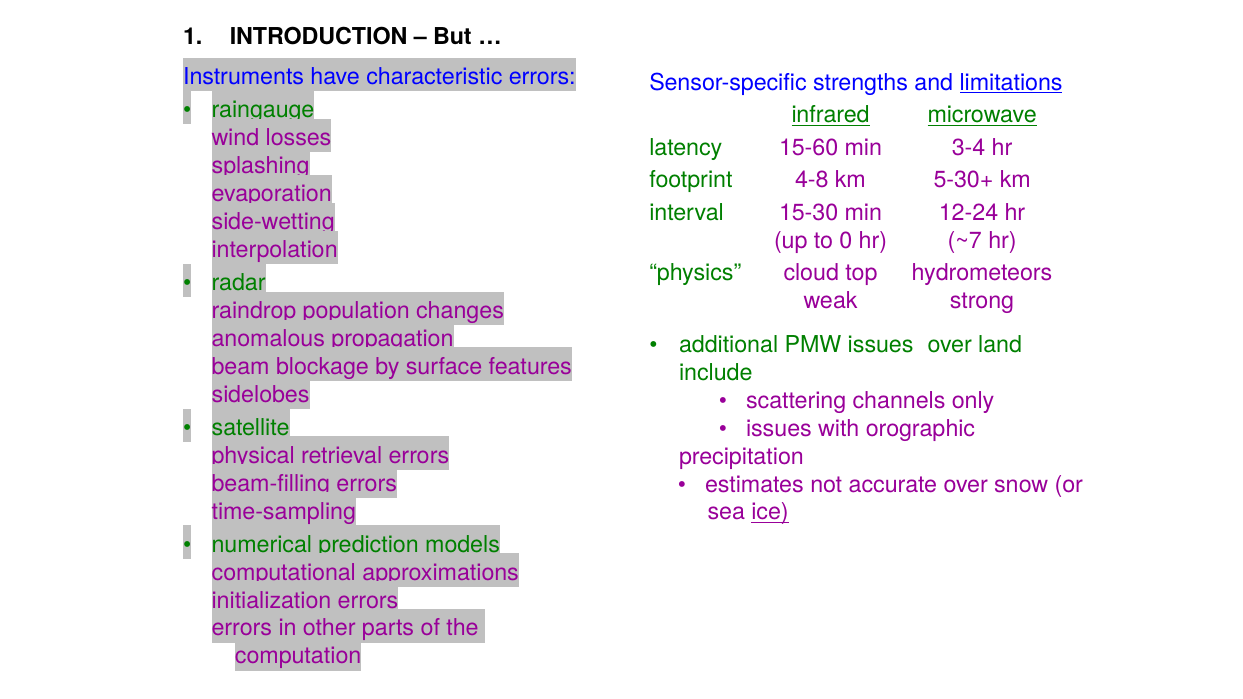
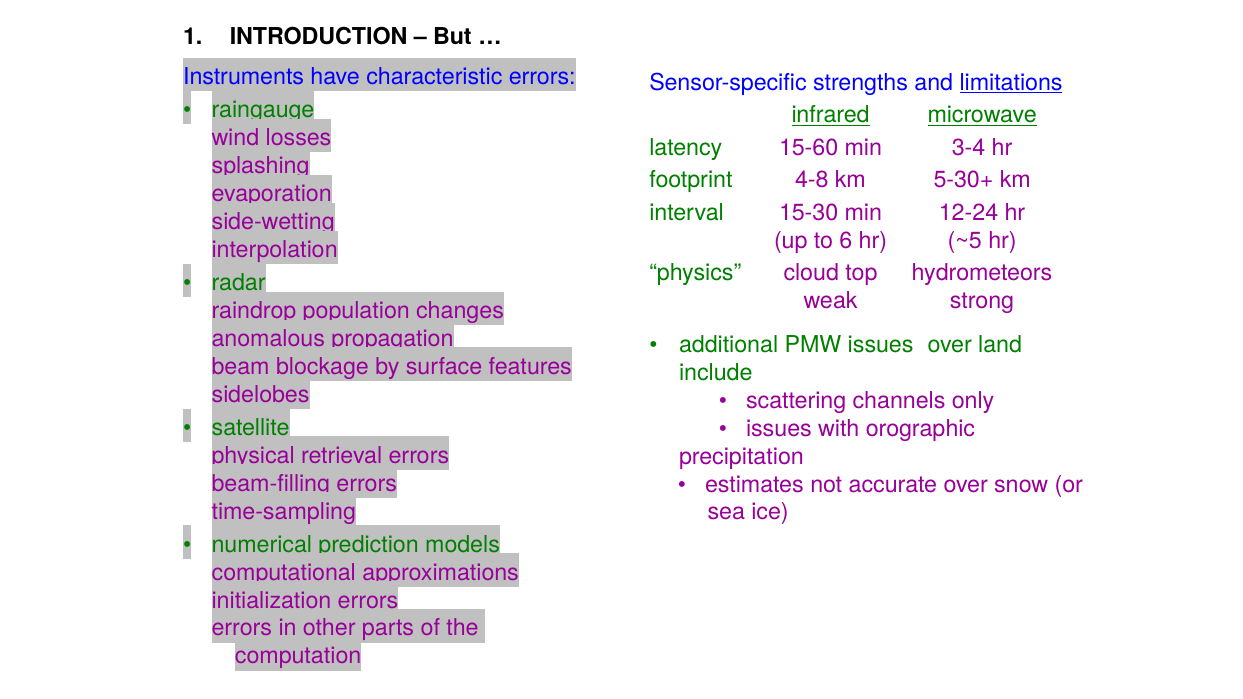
0: 0 -> 6
~7: ~7 -> ~5
ice underline: present -> none
